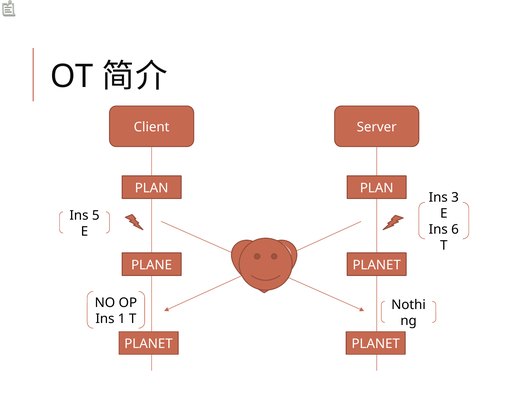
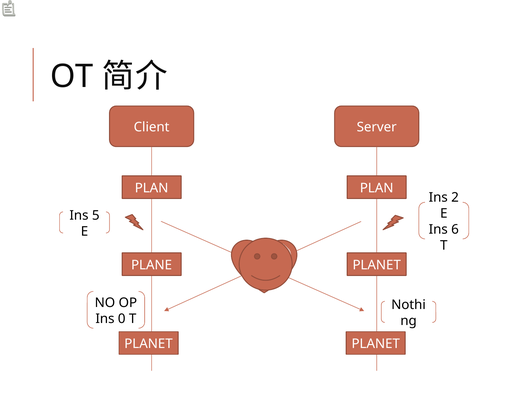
3: 3 -> 2
1: 1 -> 0
